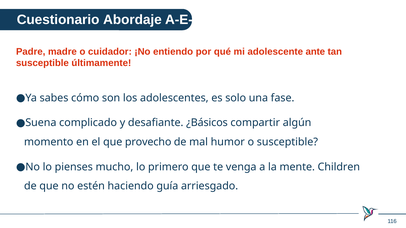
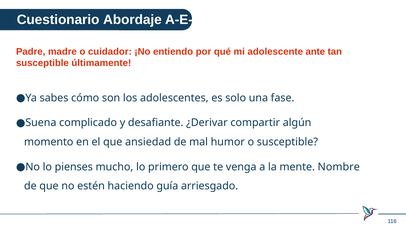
¿Básicos: ¿Básicos -> ¿Derivar
provecho: provecho -> ansiedad
Children: Children -> Nombre
